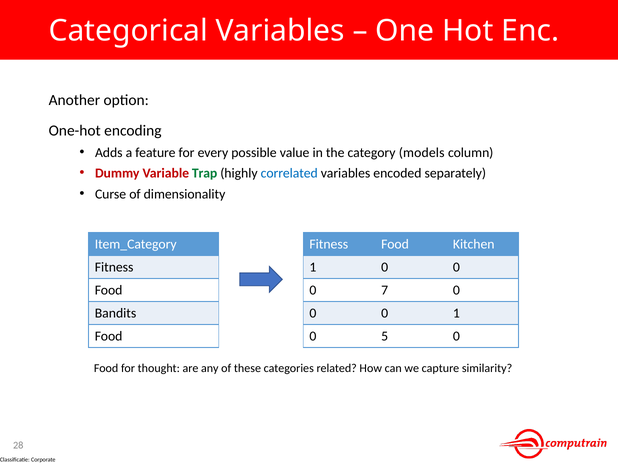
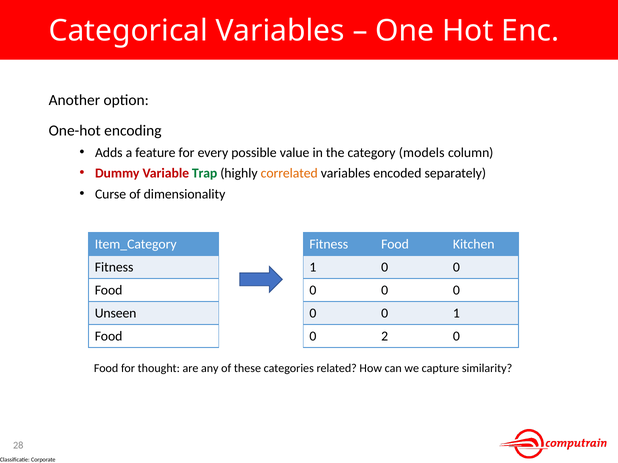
correlated colour: blue -> orange
7 at (385, 290): 7 -> 0
Bandits: Bandits -> Unseen
5: 5 -> 2
